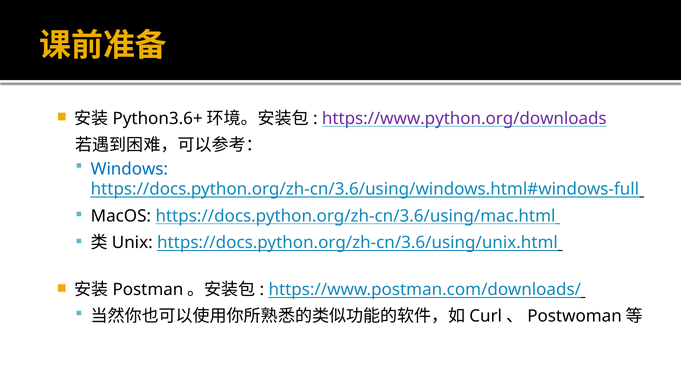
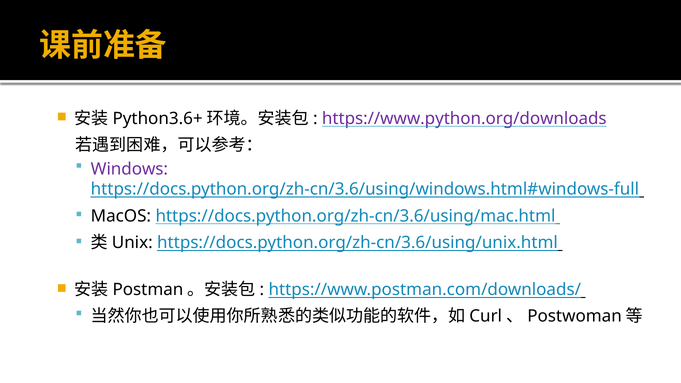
Windows colour: blue -> purple
